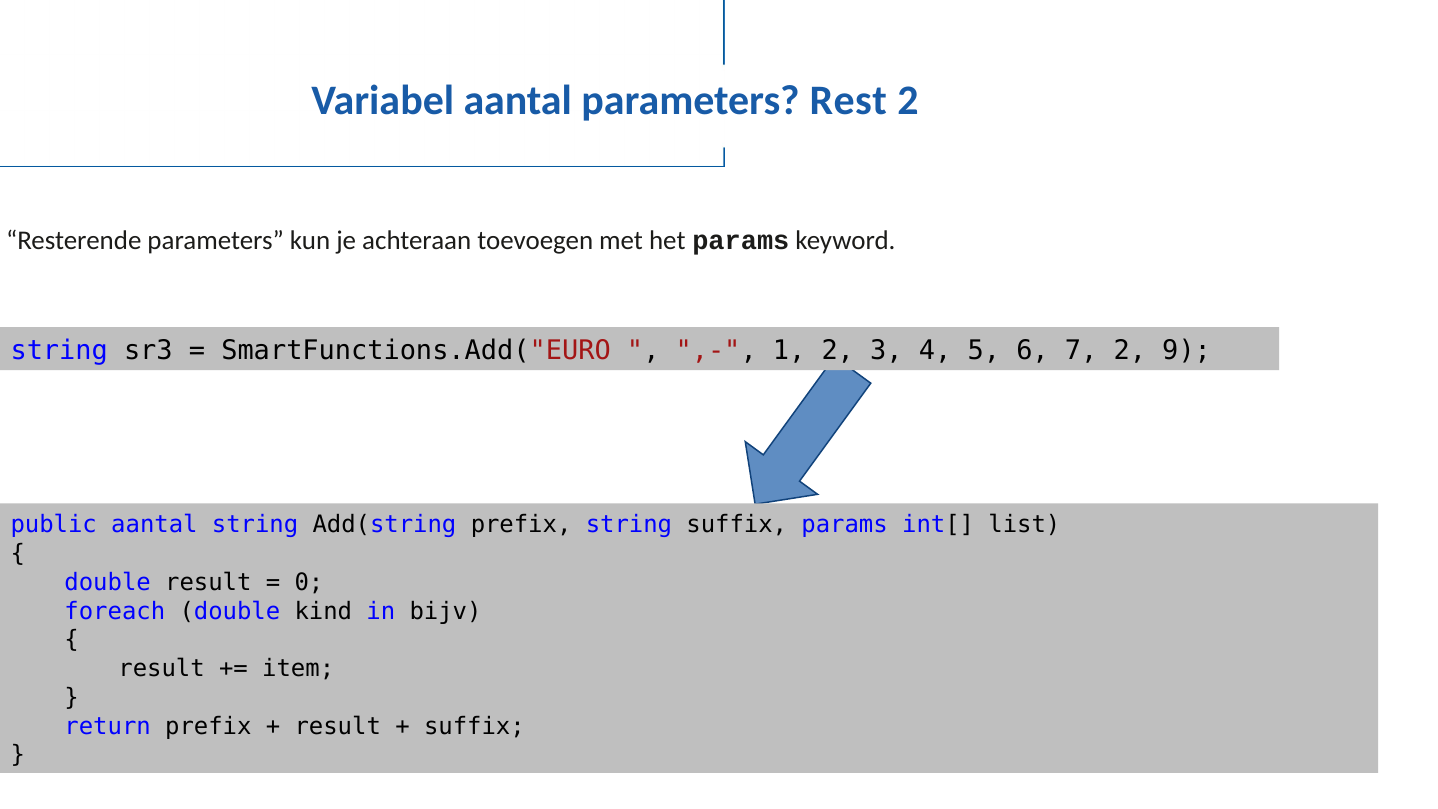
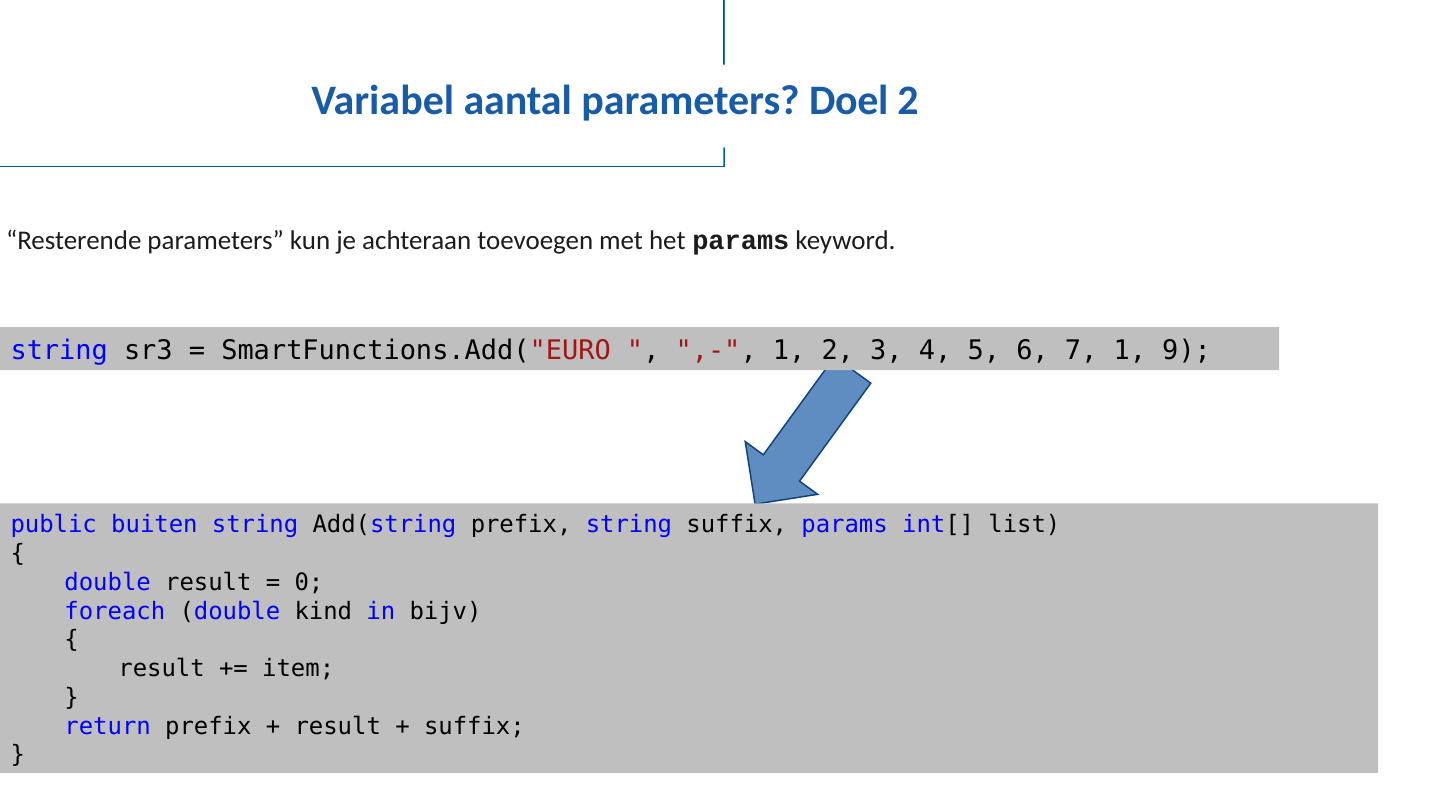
Rest: Rest -> Doel
7 2: 2 -> 1
public aantal: aantal -> buiten
